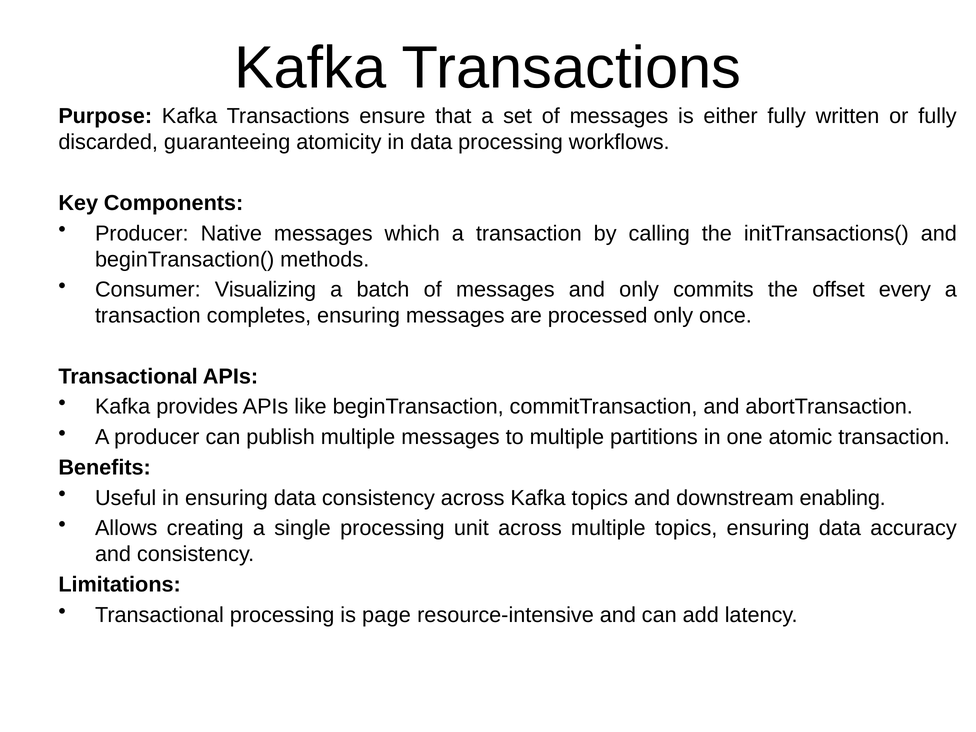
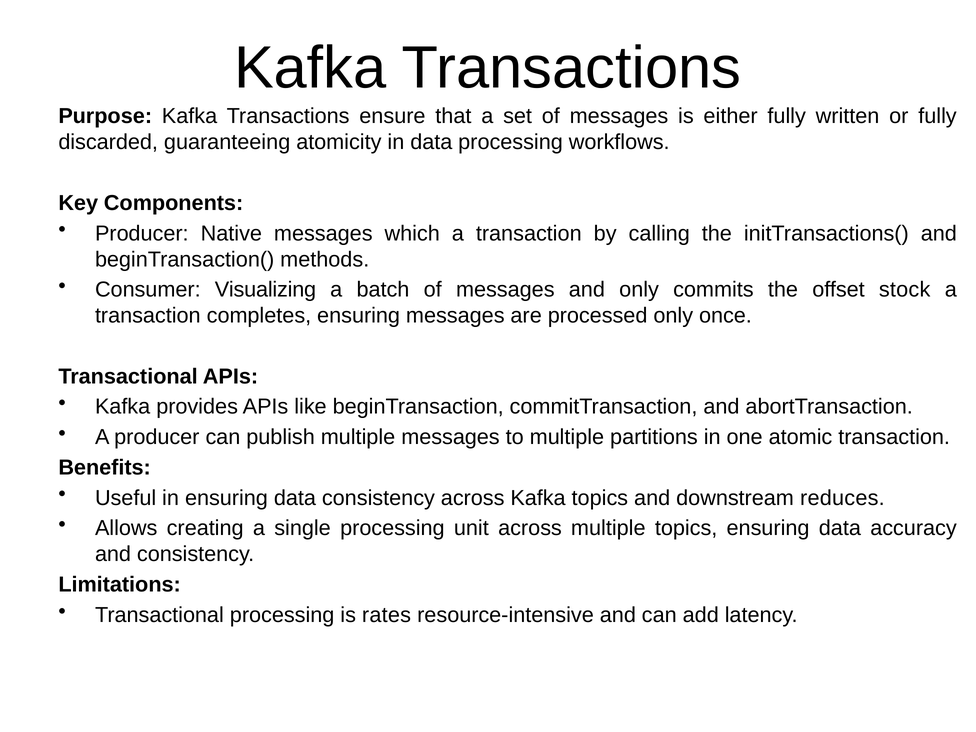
every: every -> stock
enabling: enabling -> reduces
page: page -> rates
